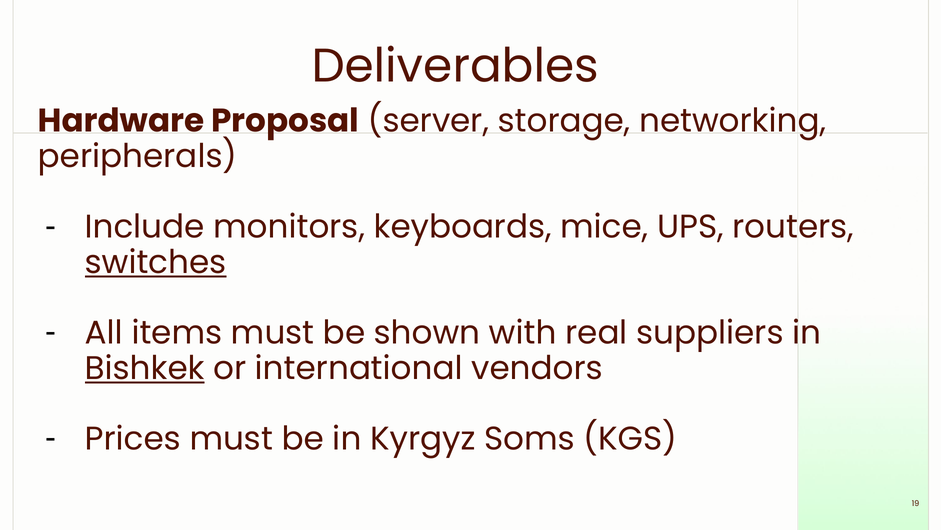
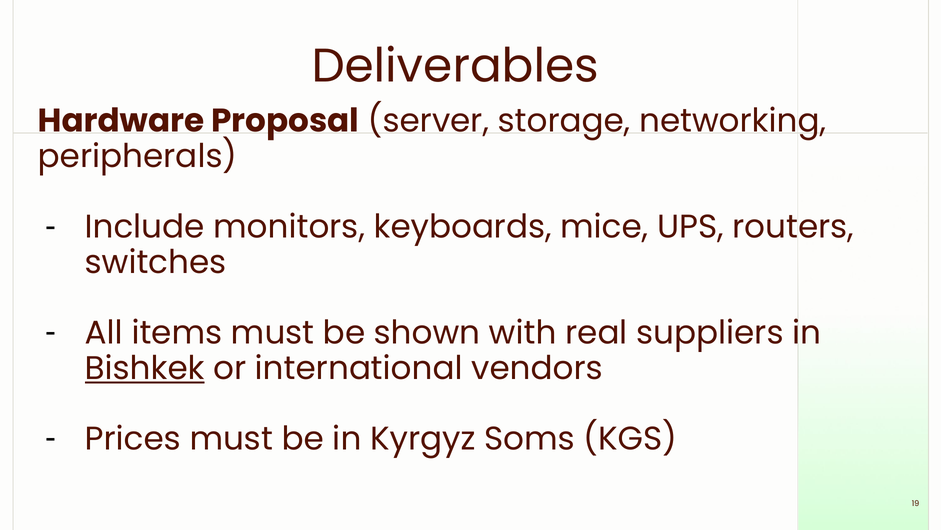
switches underline: present -> none
